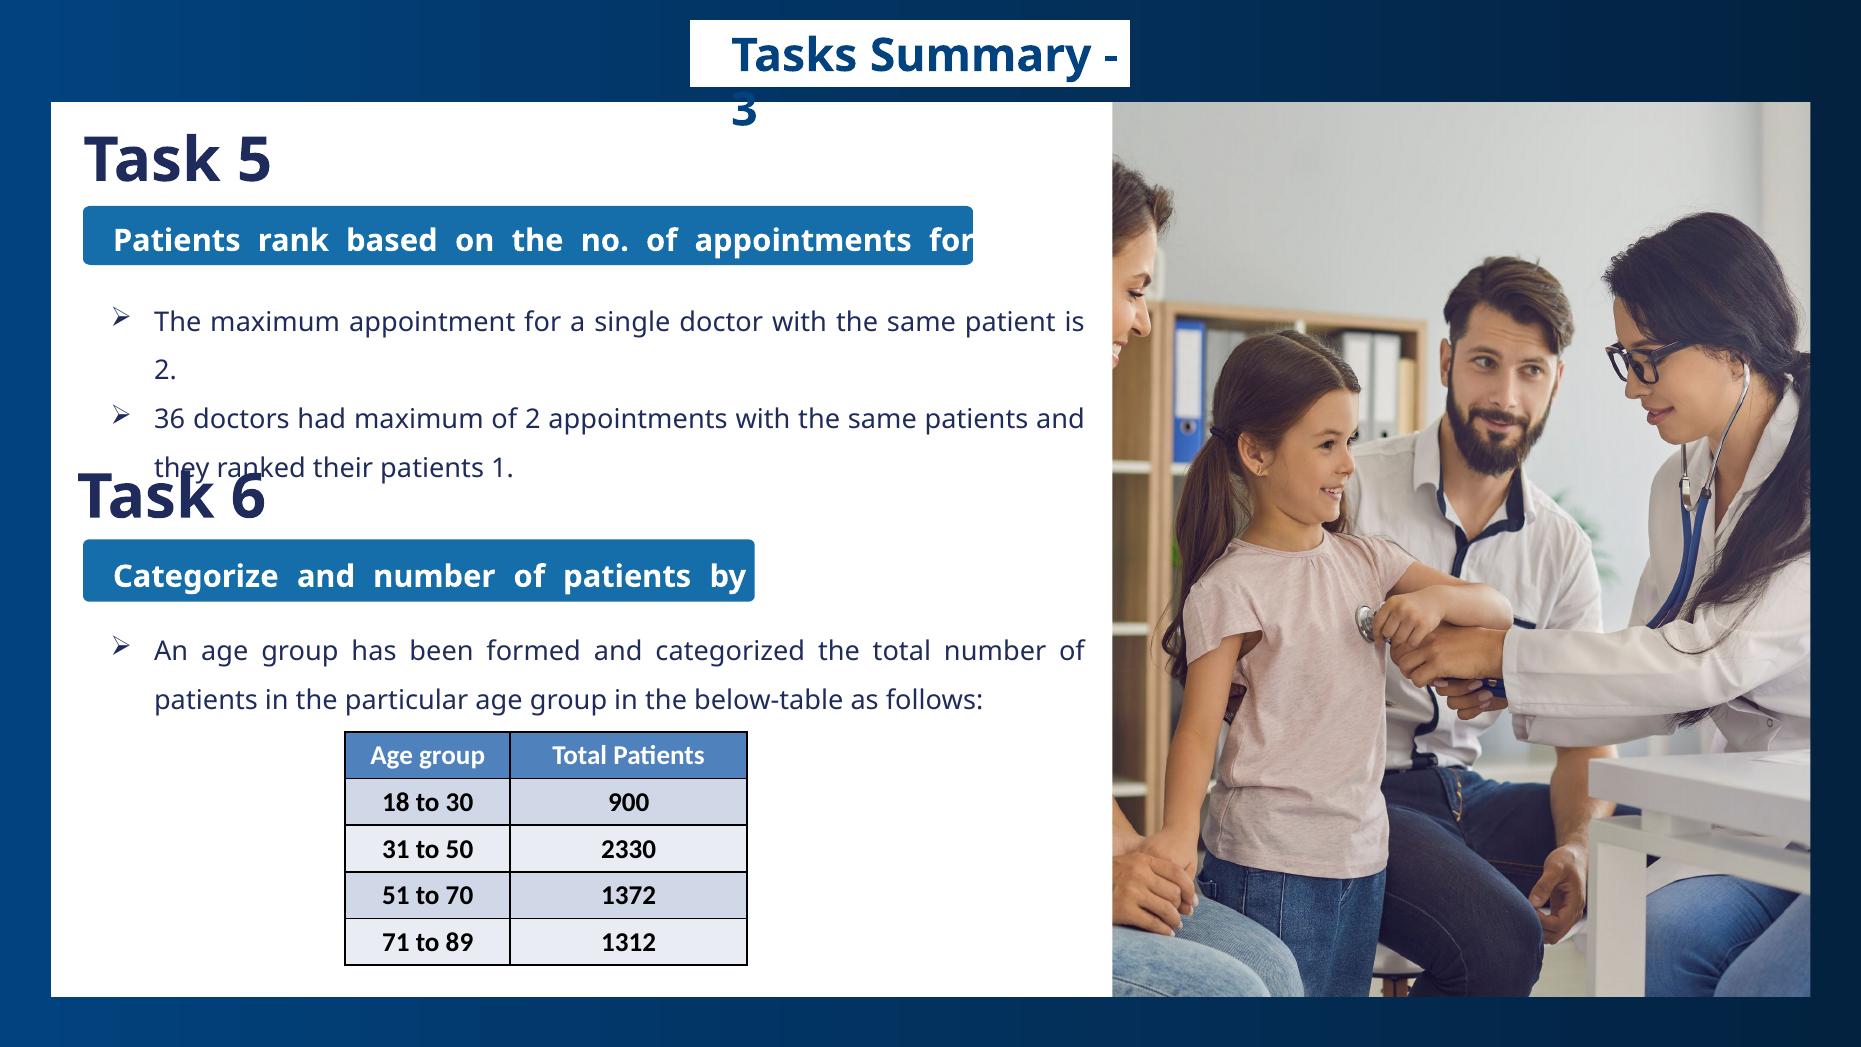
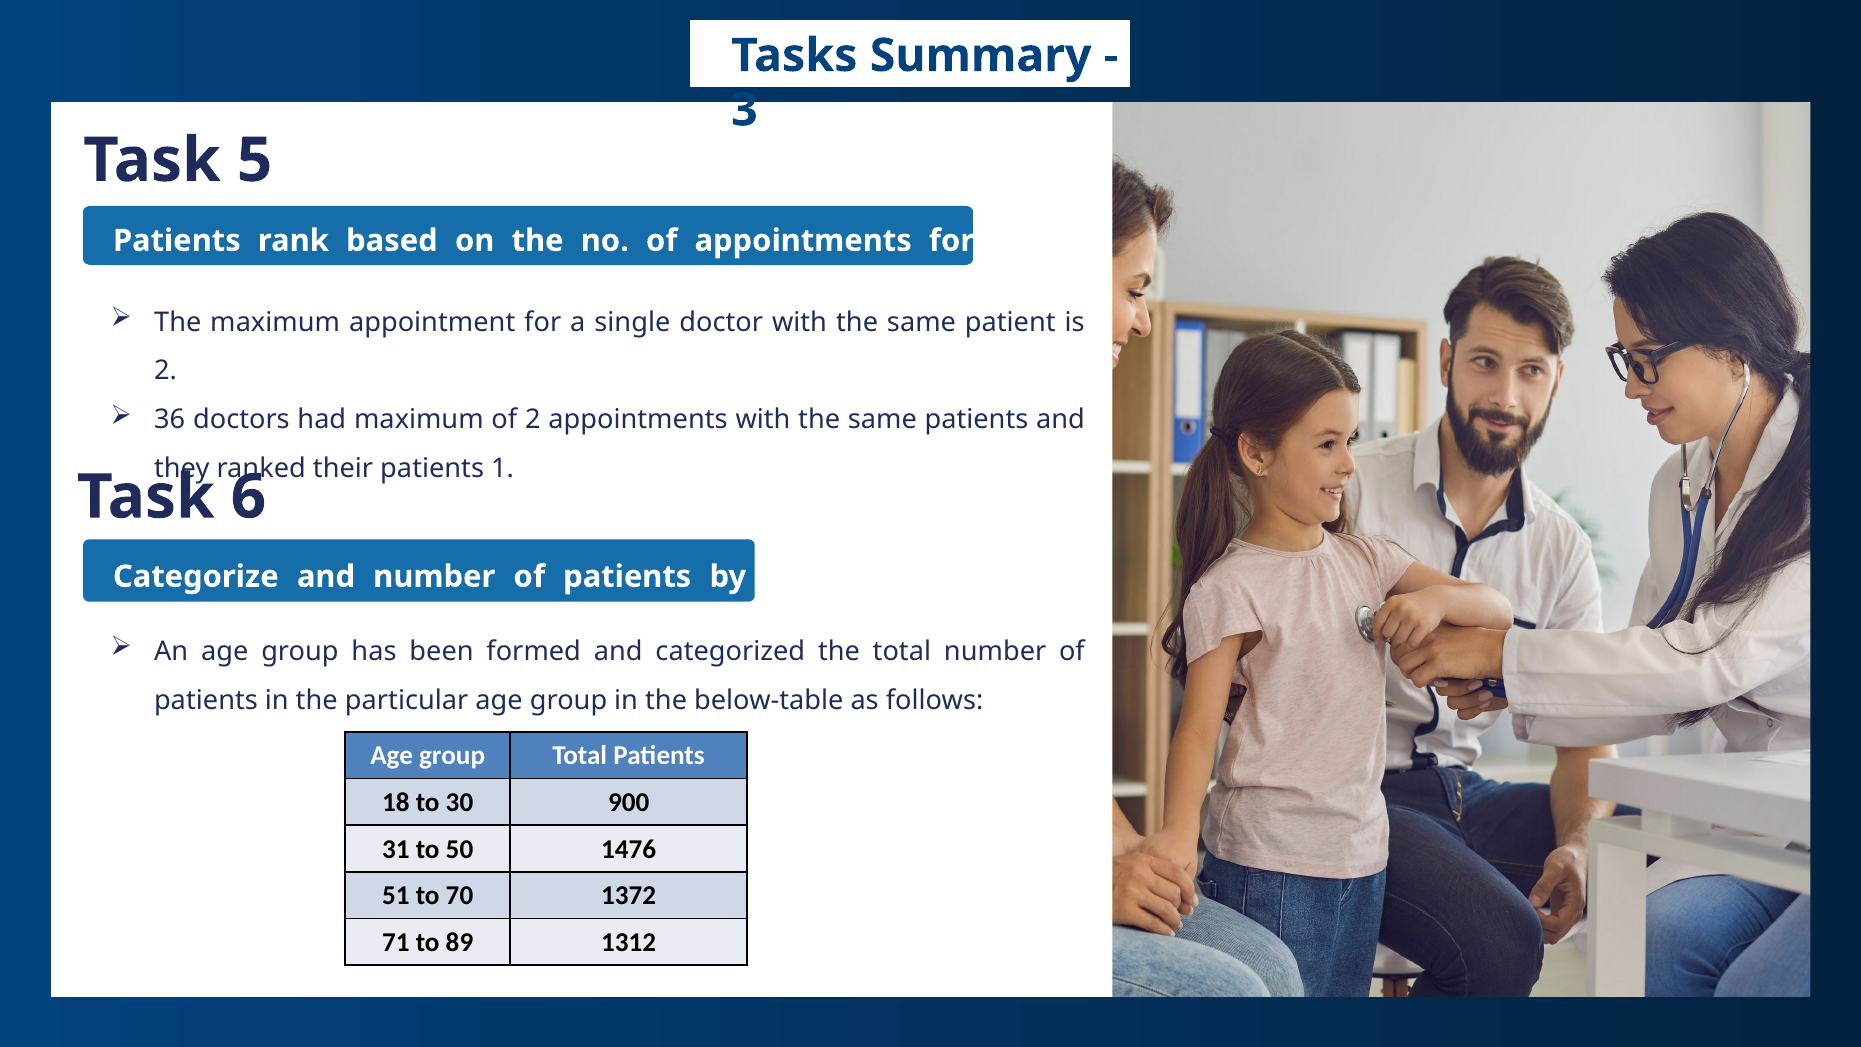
2330: 2330 -> 1476
